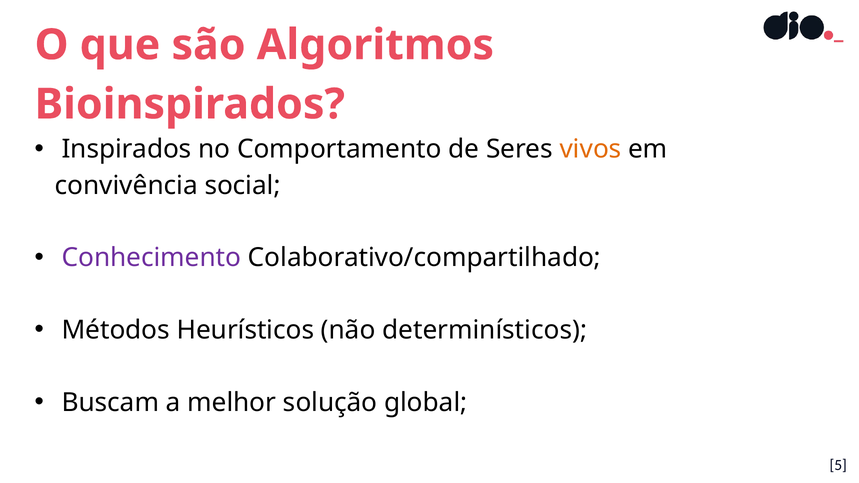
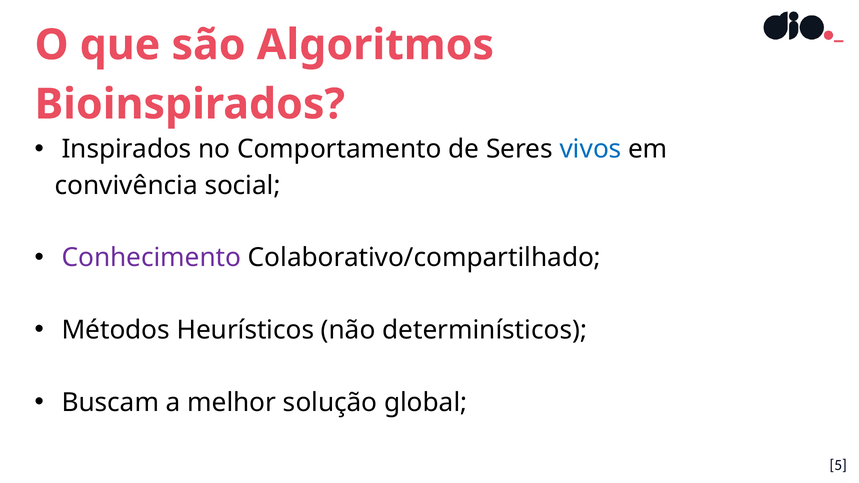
vivos colour: orange -> blue
